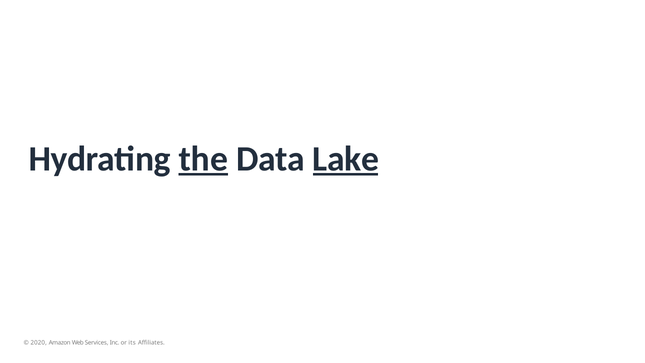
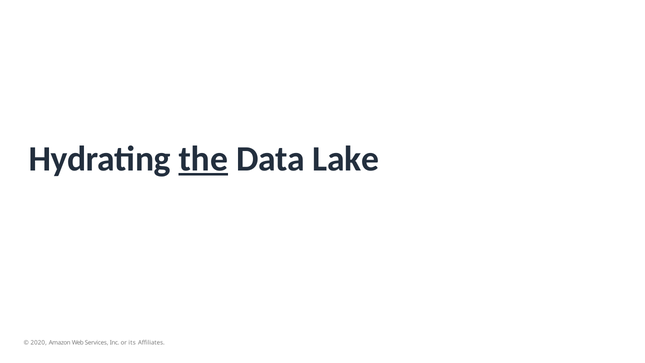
Lake underline: present -> none
